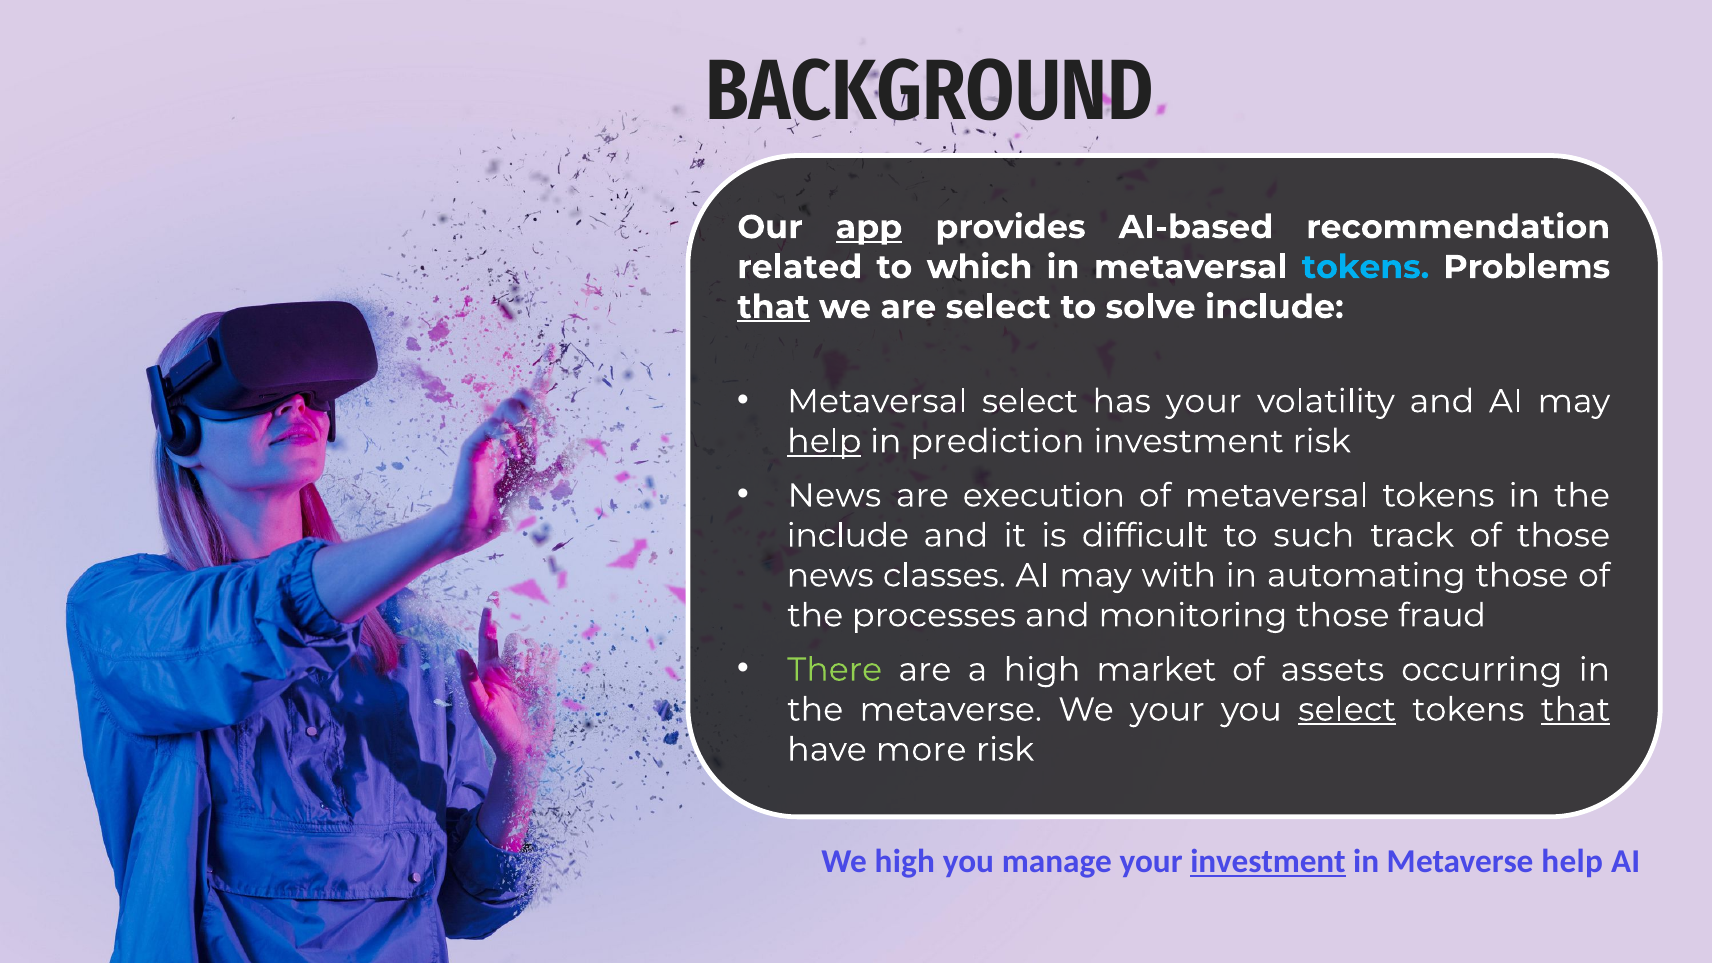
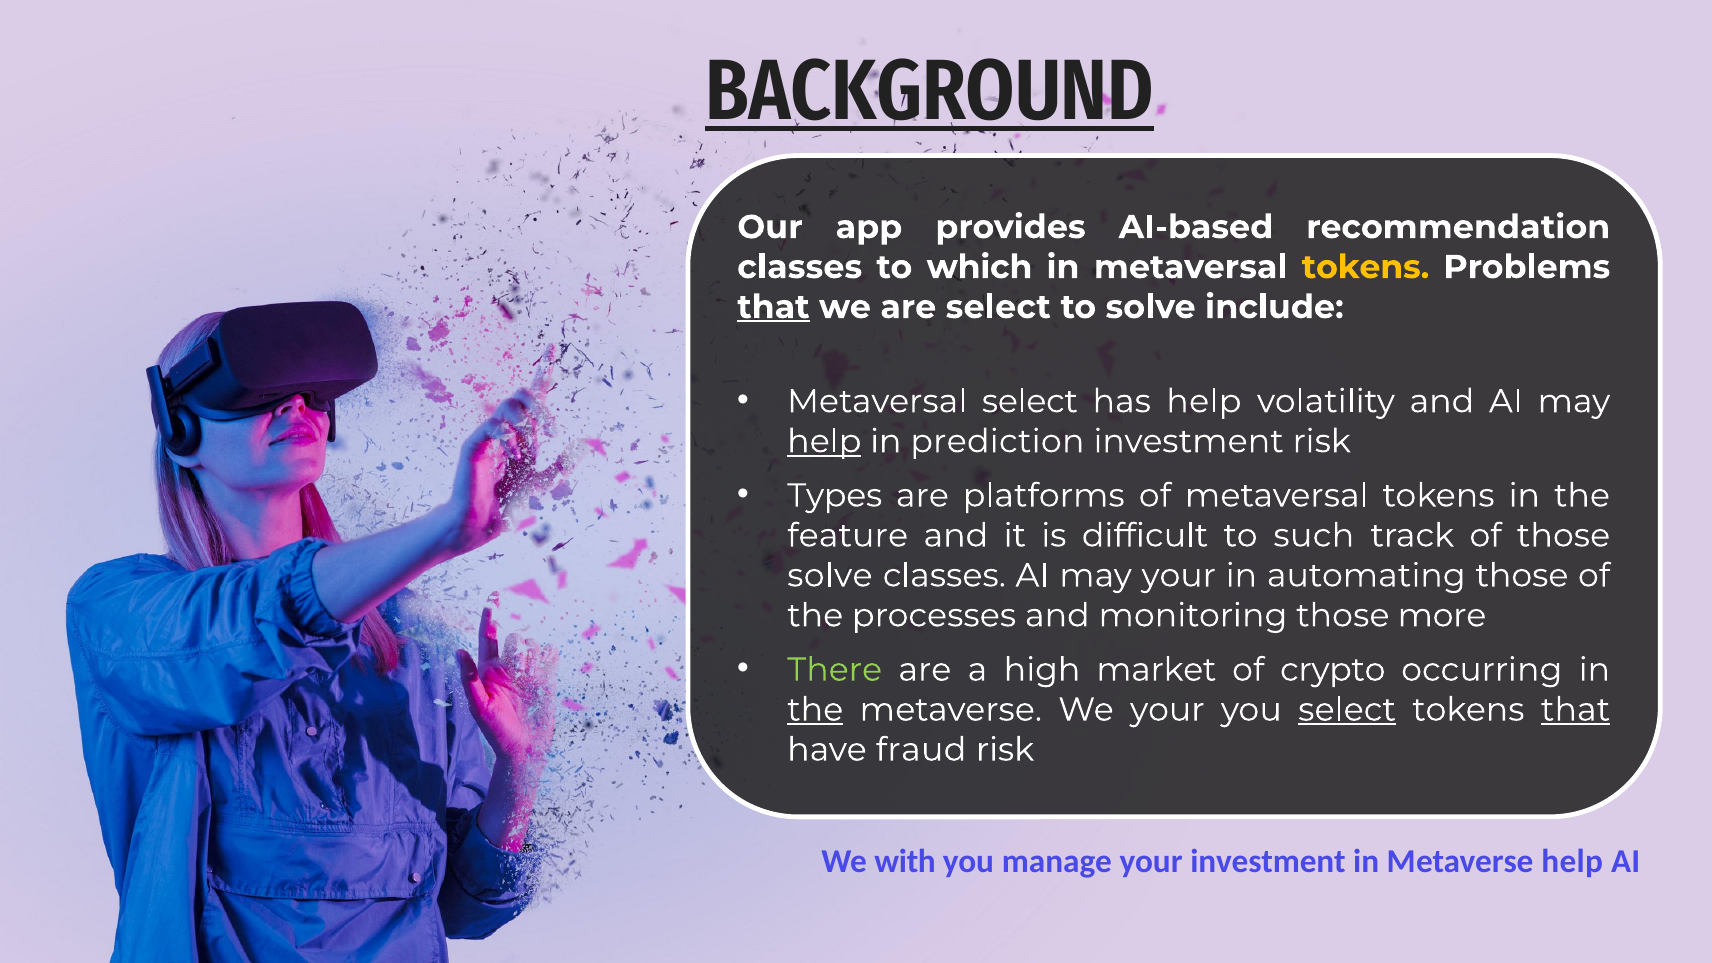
BACKGROUND underline: none -> present
app underline: present -> none
related at (800, 267): related -> classes
tokens at (1366, 267) colour: light blue -> yellow
has your: your -> help
News at (834, 496): News -> Types
execution: execution -> platforms
include at (848, 536): include -> feature
news at (830, 576): news -> solve
may with: with -> your
fraud: fraud -> more
assets: assets -> crypto
the at (815, 710) underline: none -> present
more: more -> fraud
We high: high -> with
investment at (1268, 861) underline: present -> none
